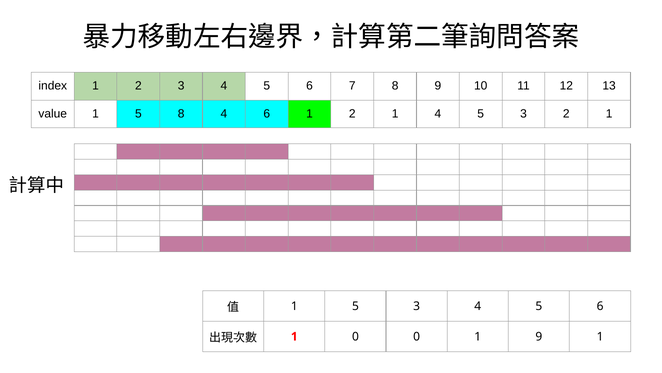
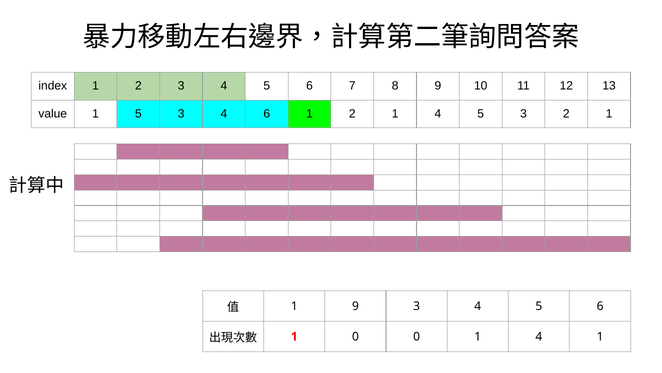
1 5 8: 8 -> 3
5 at (355, 306): 5 -> 9
0 1 9: 9 -> 4
